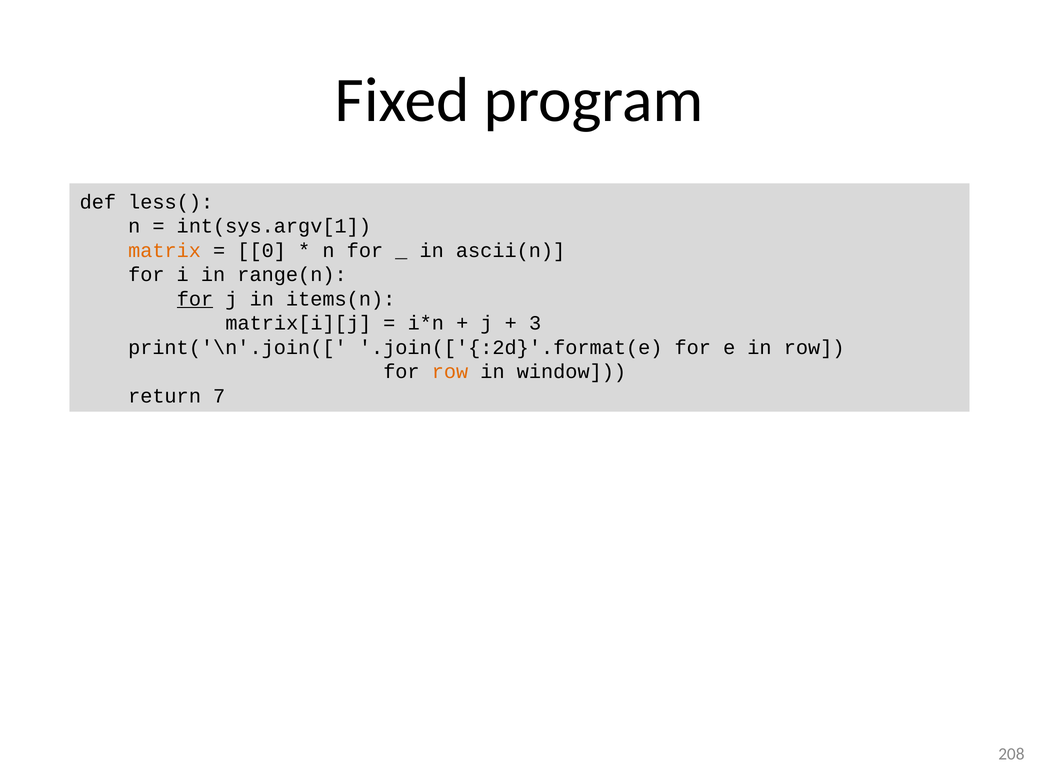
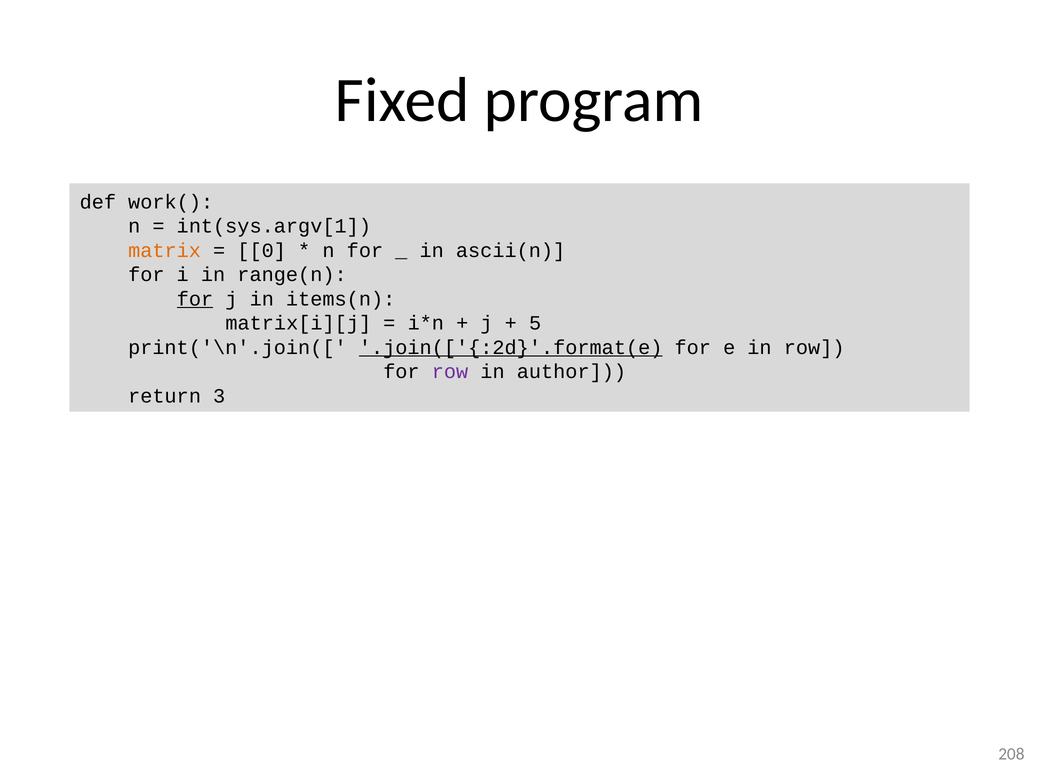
less(: less( -> work(
3: 3 -> 5
.join(['{:2d}'.format(e underline: none -> present
row at (450, 372) colour: orange -> purple
window: window -> author
7: 7 -> 3
